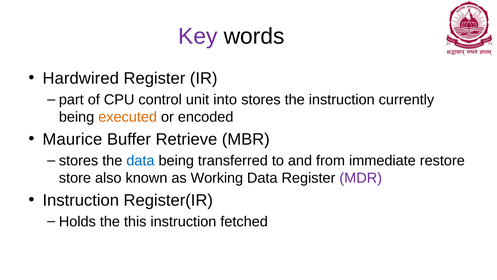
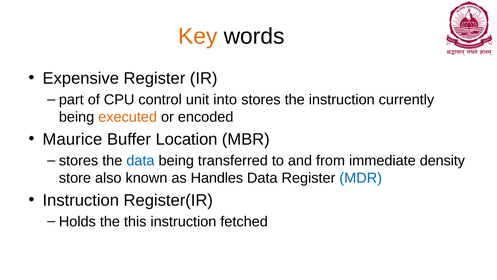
Key colour: purple -> orange
Hardwired: Hardwired -> Expensive
Retrieve: Retrieve -> Location
restore: restore -> density
Working: Working -> Handles
MDR colour: purple -> blue
